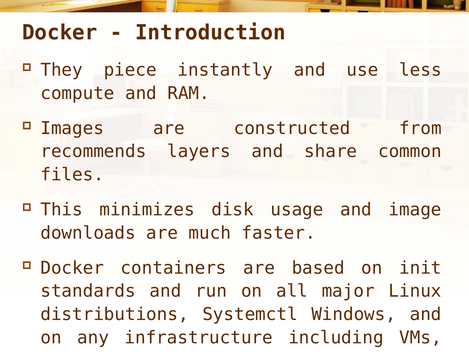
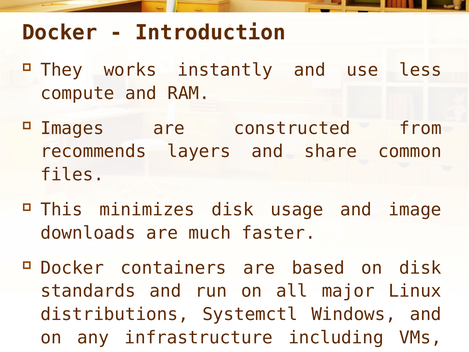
piece: piece -> works
on init: init -> disk
